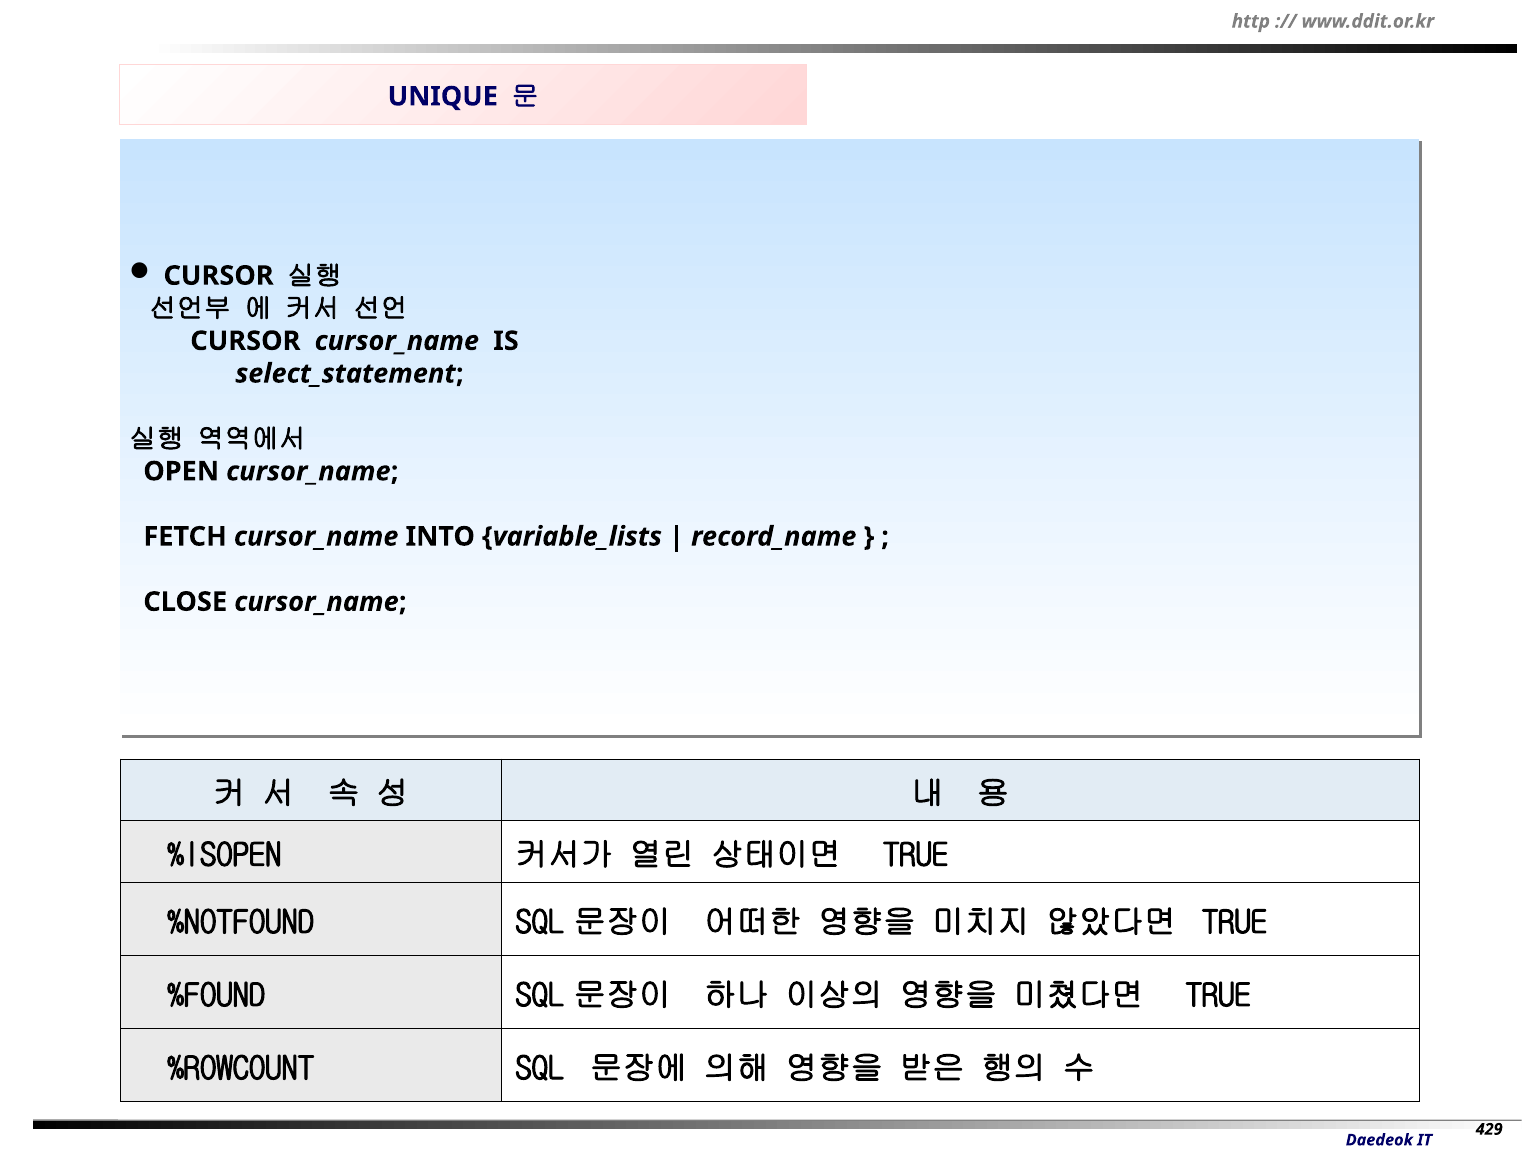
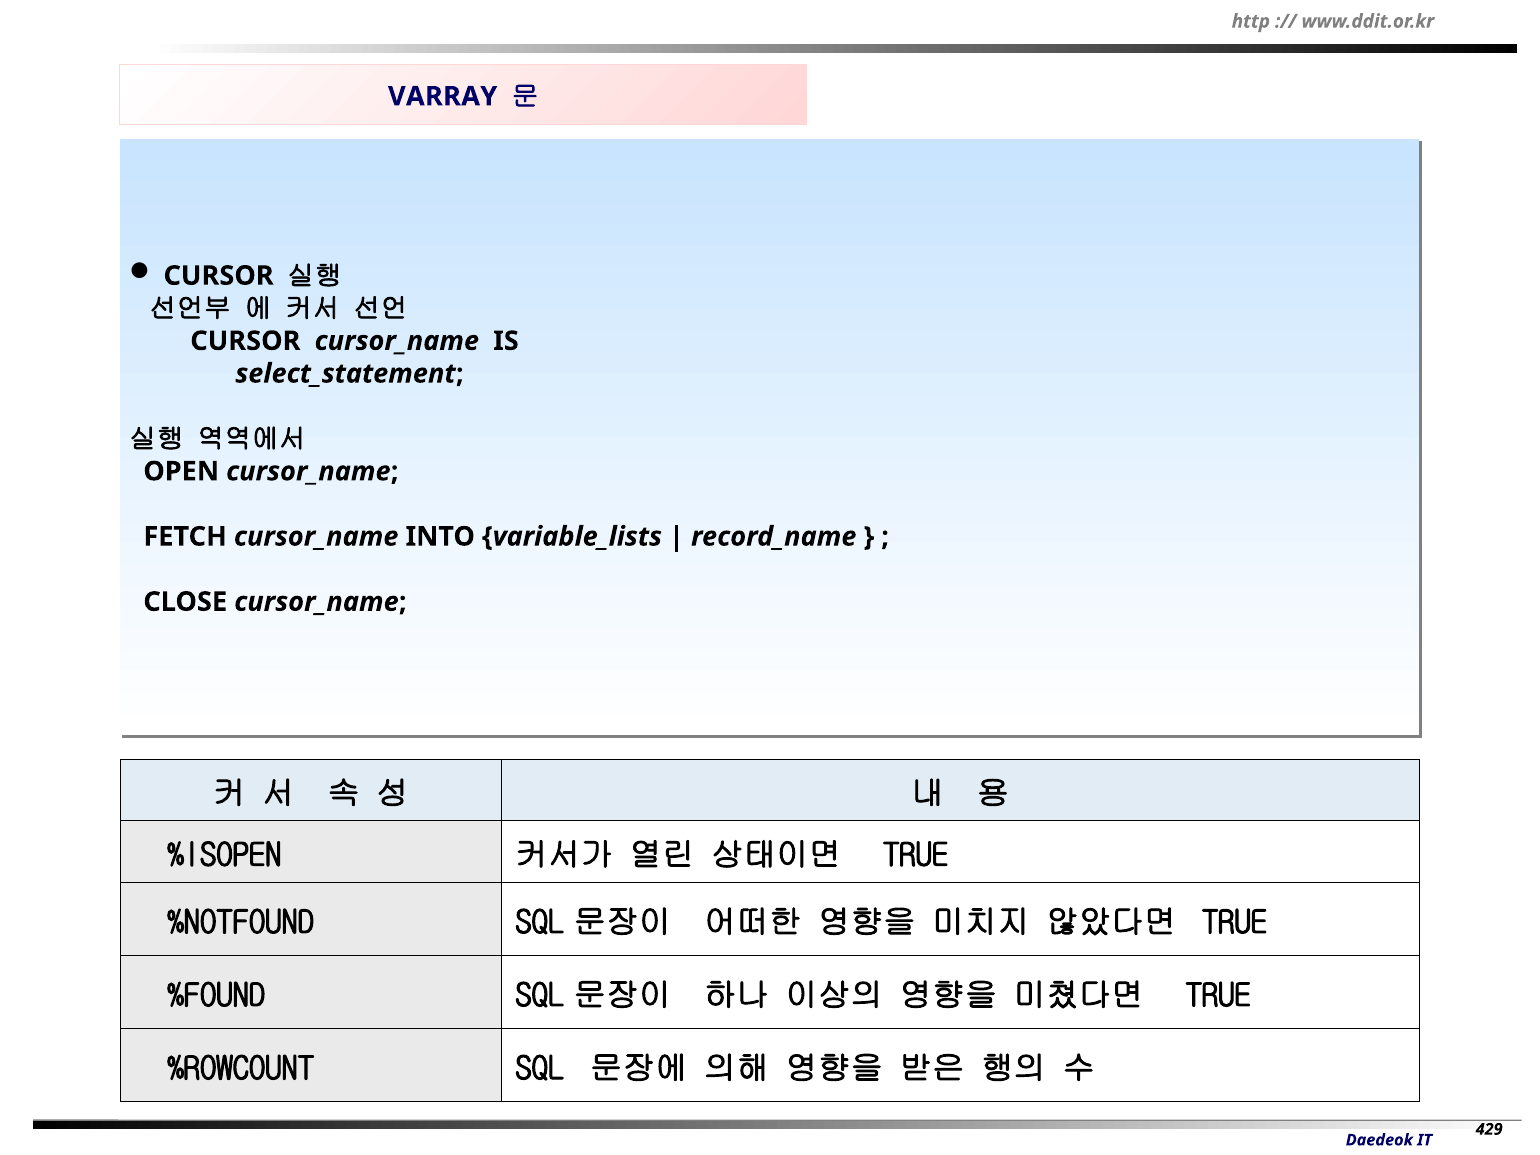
UNIQUE: UNIQUE -> VARRAY
